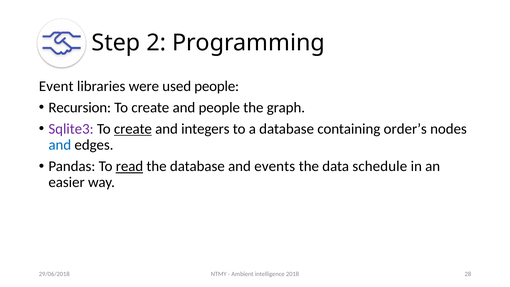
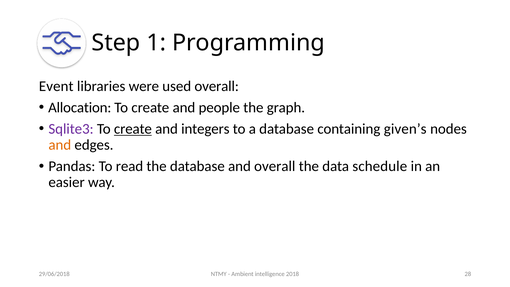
2: 2 -> 1
used people: people -> overall
Recursion: Recursion -> Allocation
order’s: order’s -> given’s
and at (60, 145) colour: blue -> orange
read underline: present -> none
and events: events -> overall
